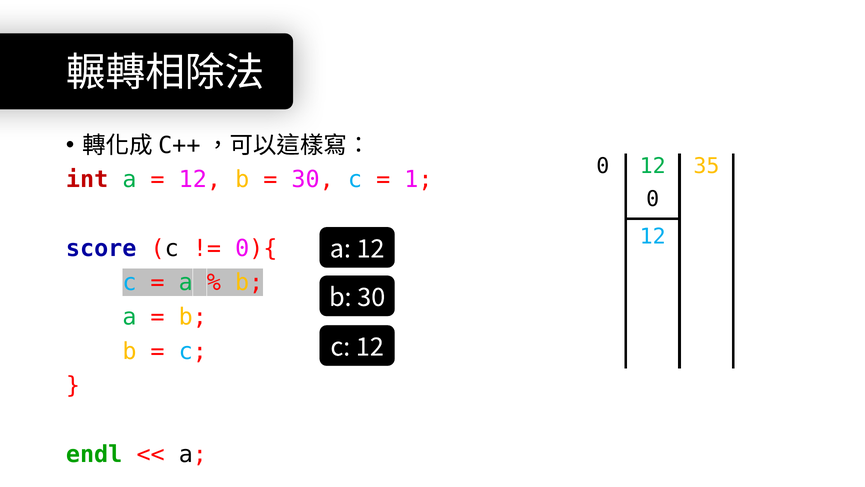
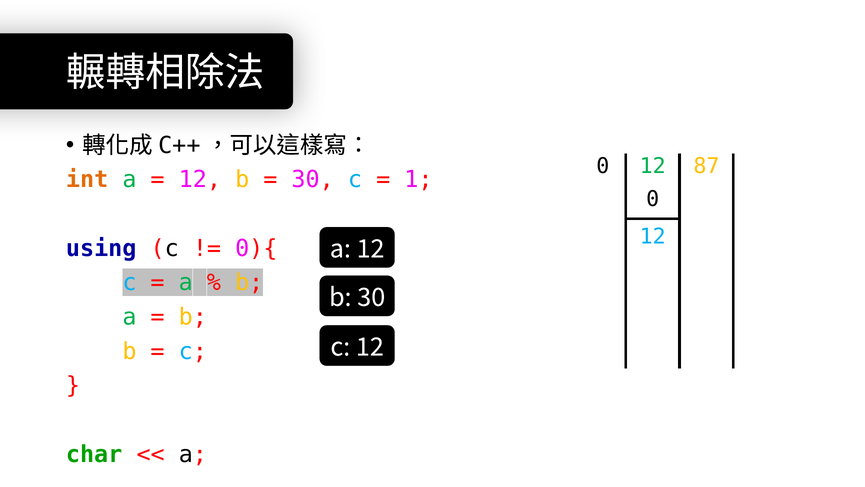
35: 35 -> 87
int colour: red -> orange
score: score -> using
endl: endl -> char
